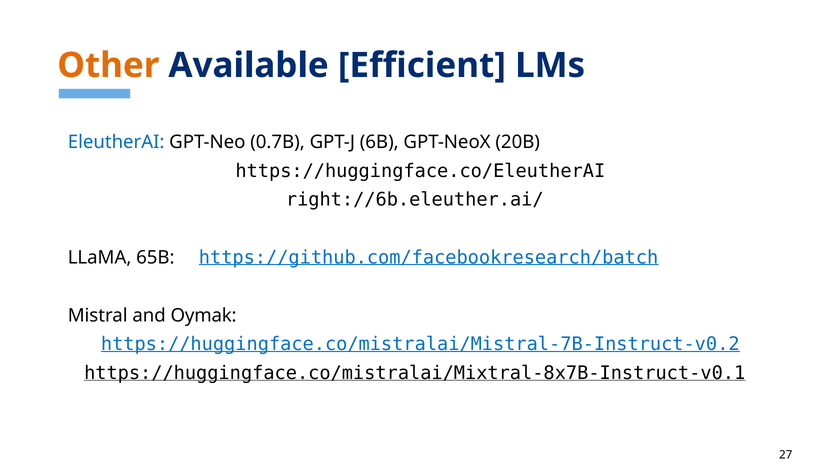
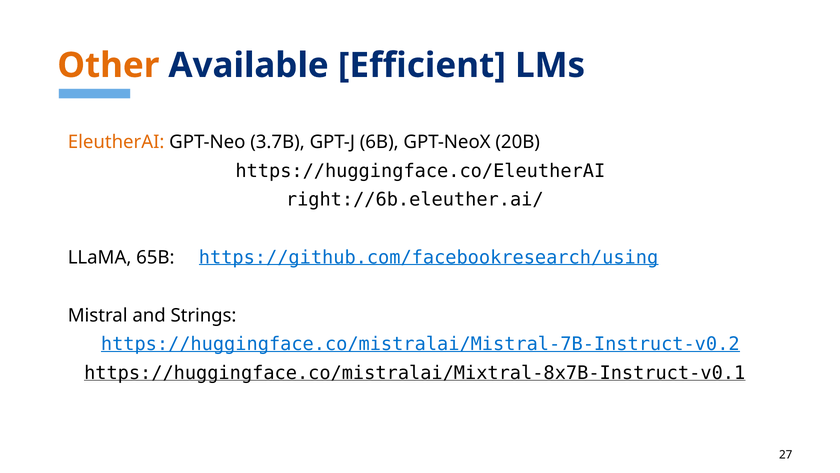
EleutherAI colour: blue -> orange
0.7B: 0.7B -> 3.7B
https://github.com/facebookresearch/batch: https://github.com/facebookresearch/batch -> https://github.com/facebookresearch/using
Oymak: Oymak -> Strings
